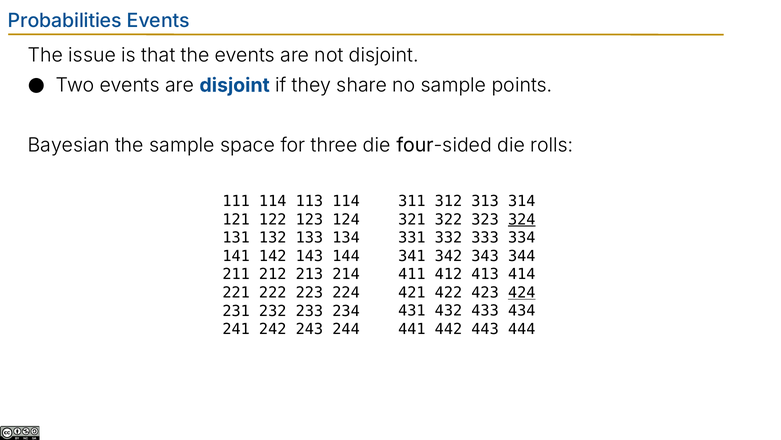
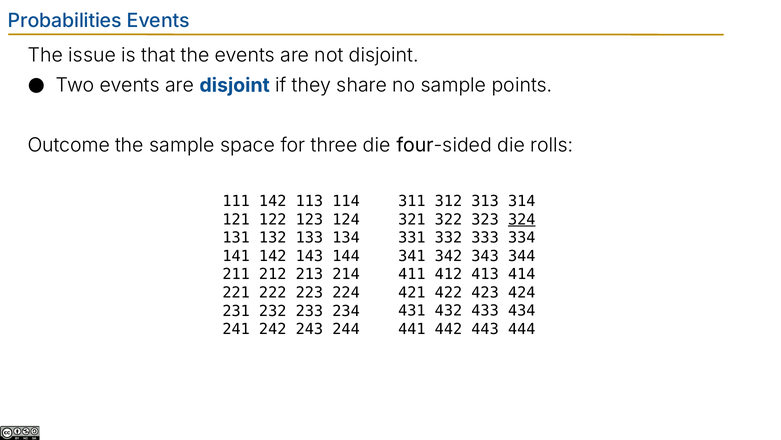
Bayesian: Bayesian -> Outcome
111 114: 114 -> 142
424 underline: present -> none
